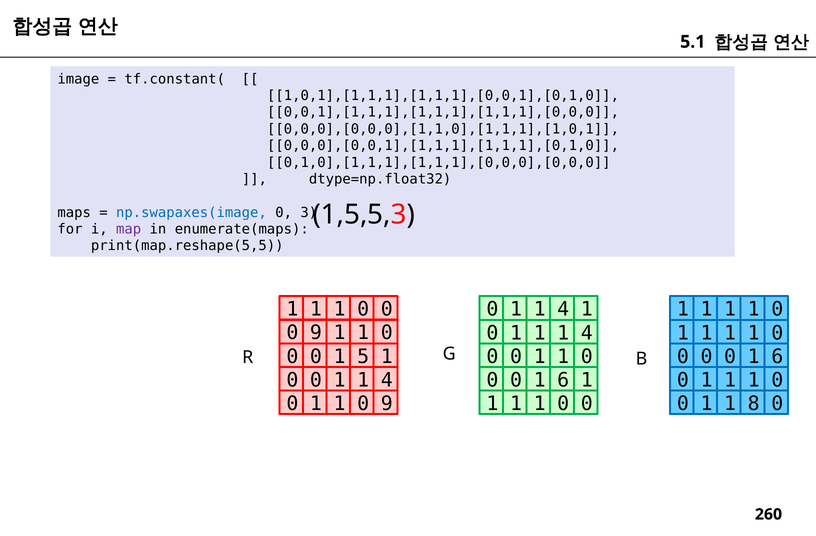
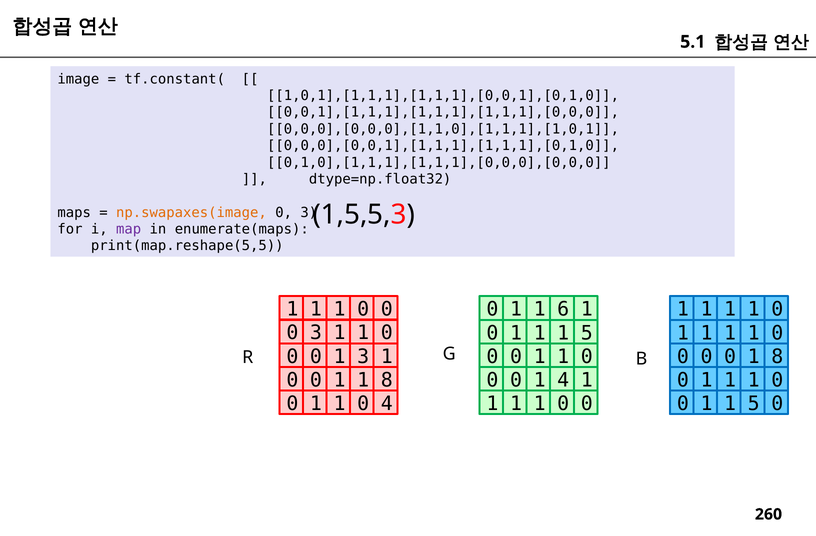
np.swapaxes(image colour: blue -> orange
4 at (563, 309): 4 -> 6
9 at (316, 333): 9 -> 3
1 1 1 4: 4 -> 5
1 5: 5 -> 3
6 at (777, 357): 6 -> 8
4 at (387, 380): 4 -> 8
6 at (563, 380): 6 -> 4
1 0 9: 9 -> 4
0 1 1 8: 8 -> 5
